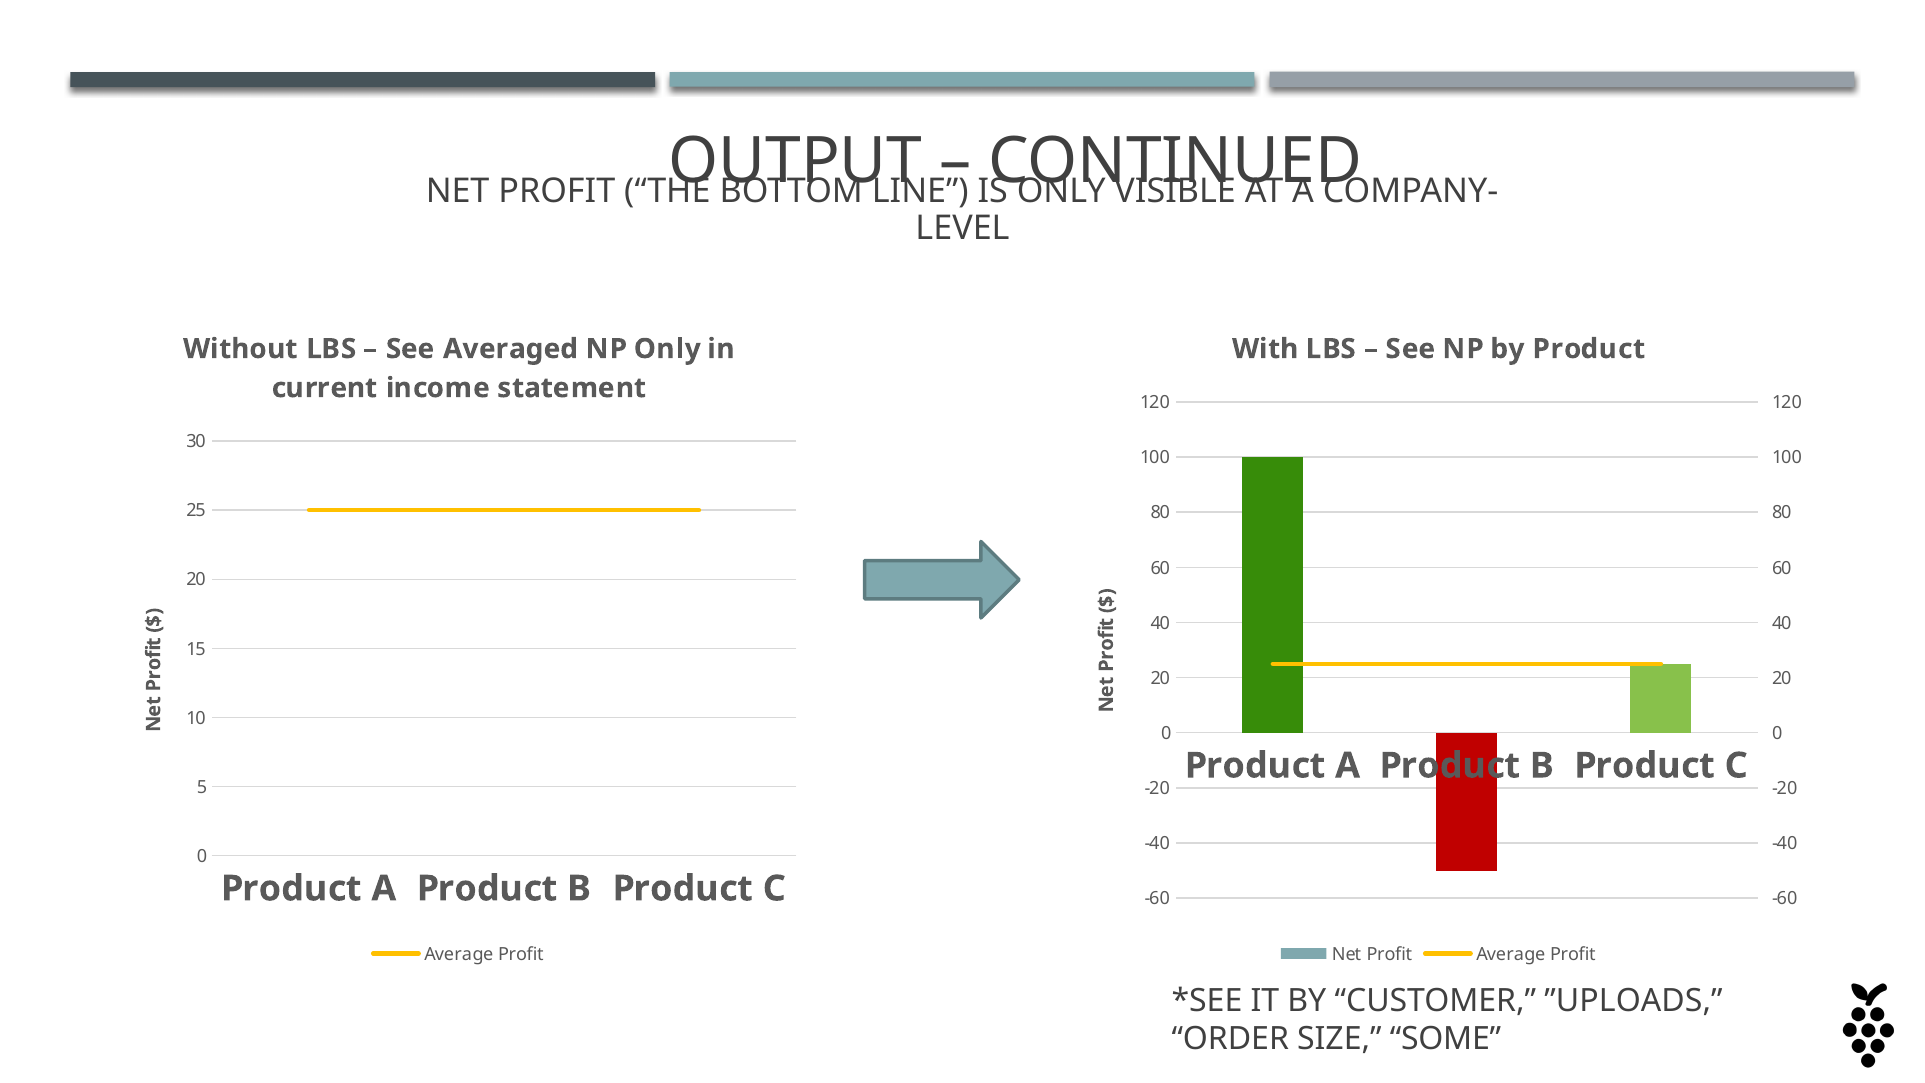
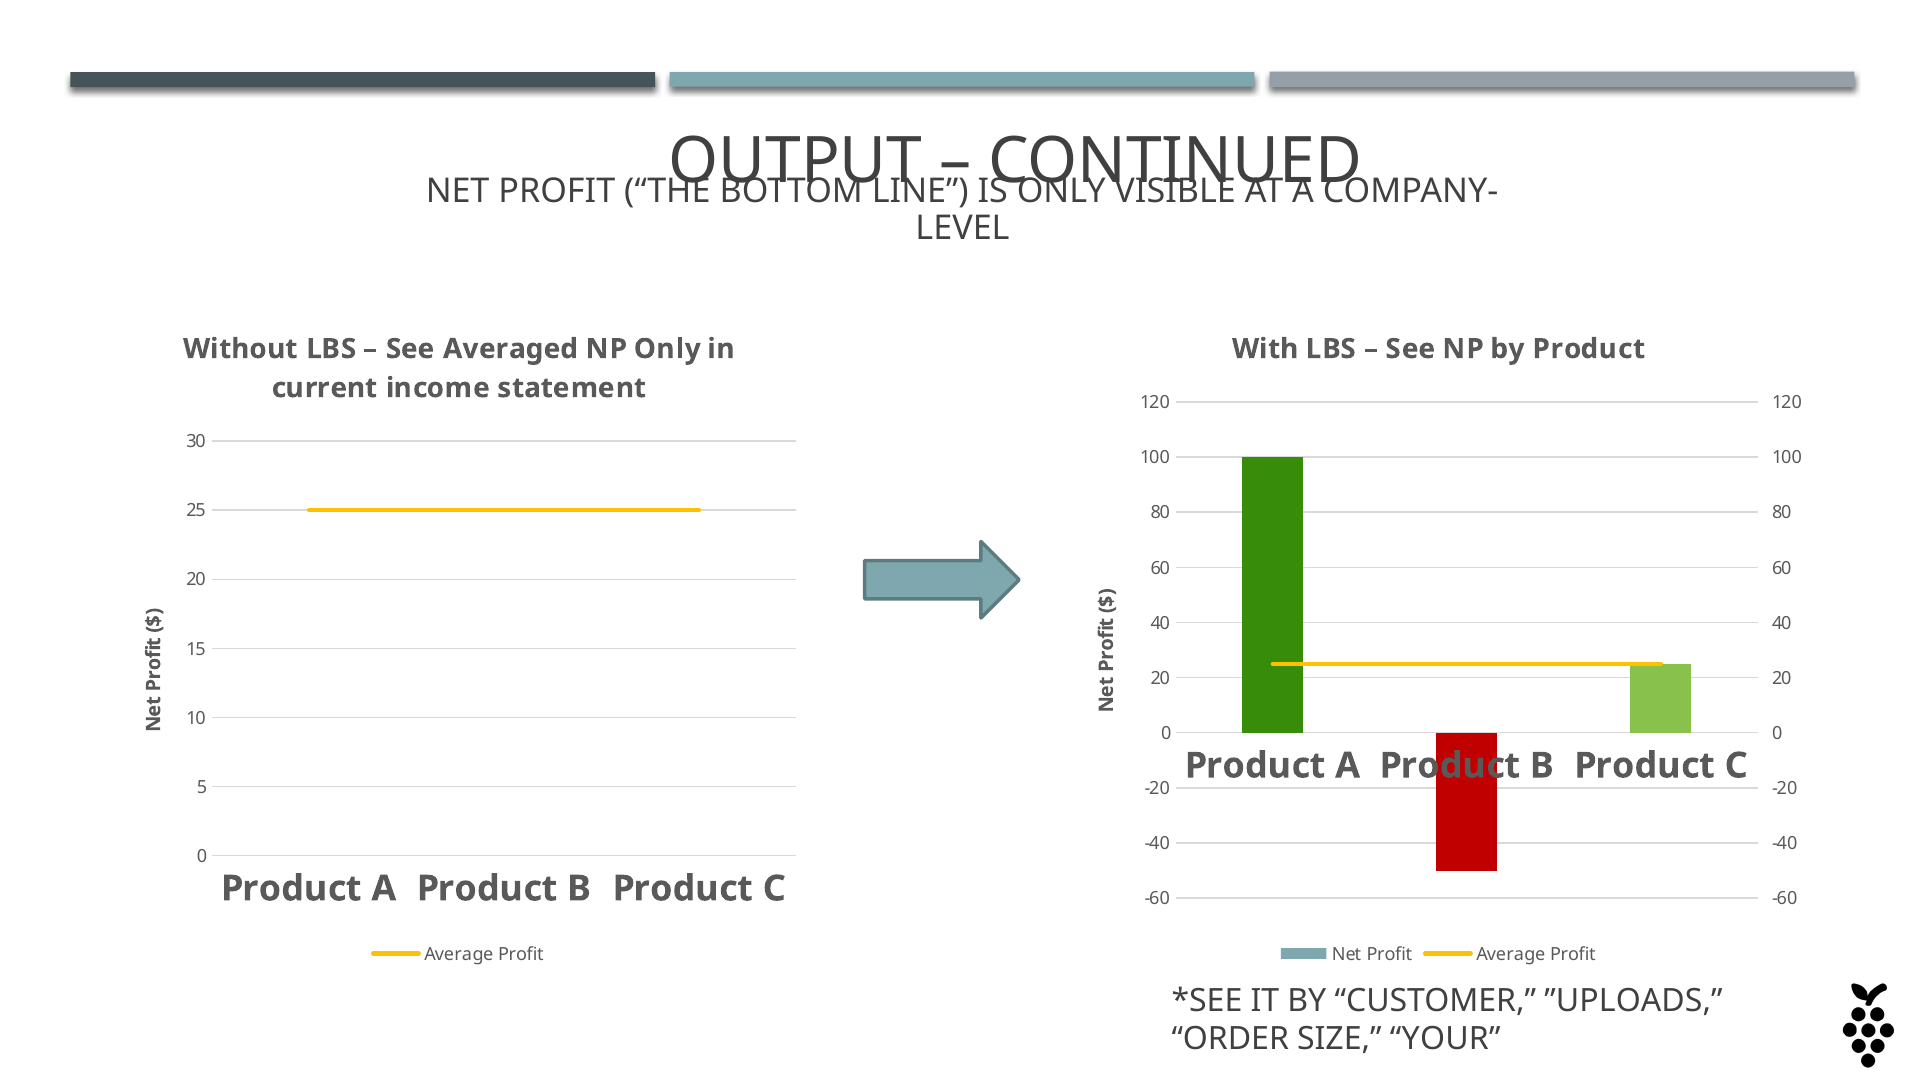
SOME: SOME -> YOUR
